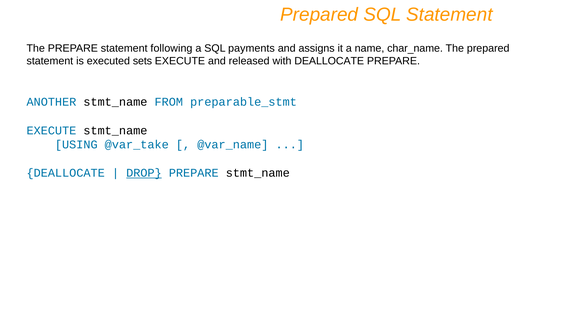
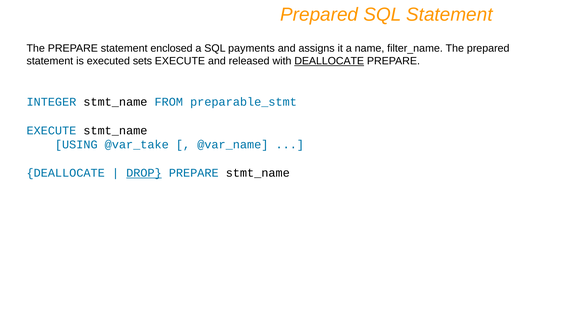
following: following -> enclosed
char_name: char_name -> filter_name
DEALLOCATE at (329, 61) underline: none -> present
ANOTHER: ANOTHER -> INTEGER
